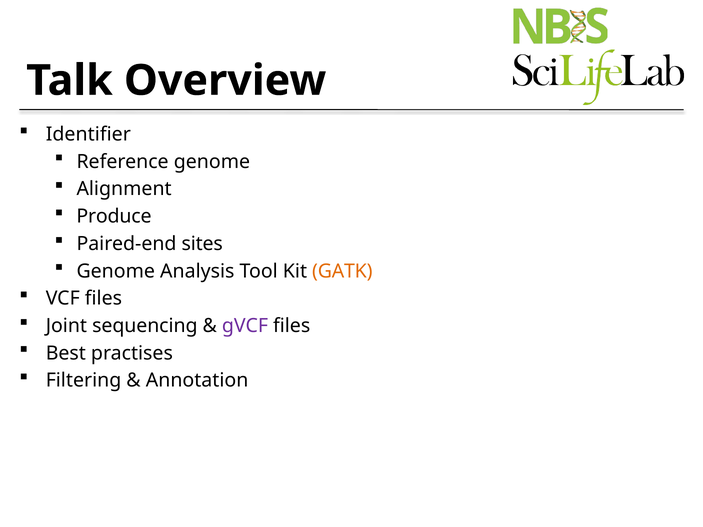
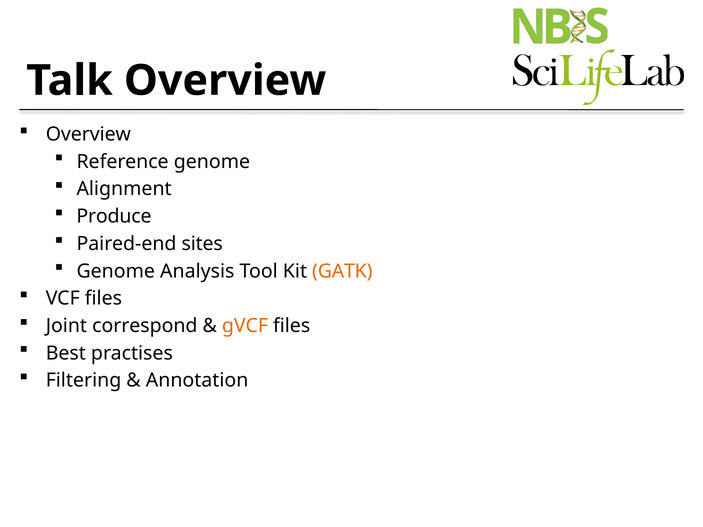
Identifier at (88, 134): Identifier -> Overview
sequencing: sequencing -> correspond
gVCF colour: purple -> orange
